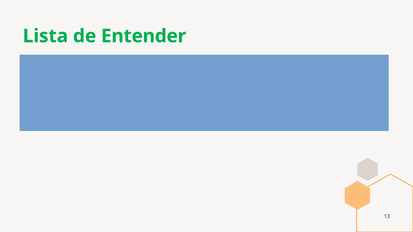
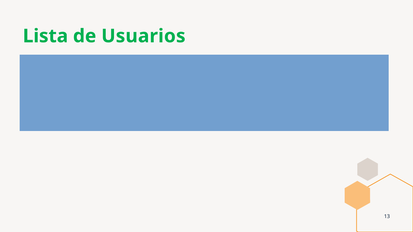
Entender: Entender -> Usuarios
